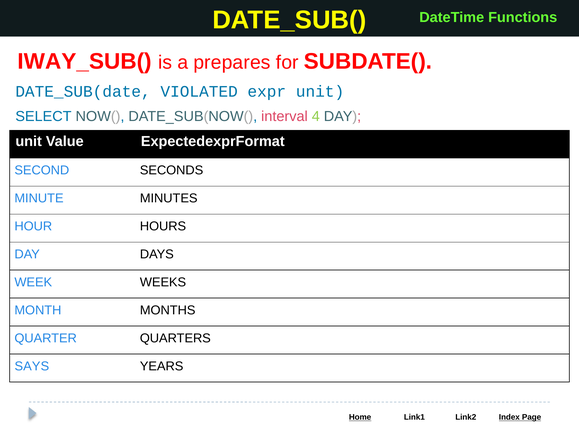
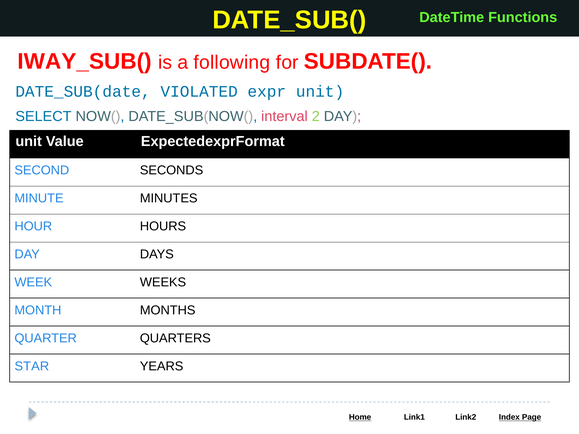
prepares: prepares -> following
4: 4 -> 2
SAYS: SAYS -> STAR
